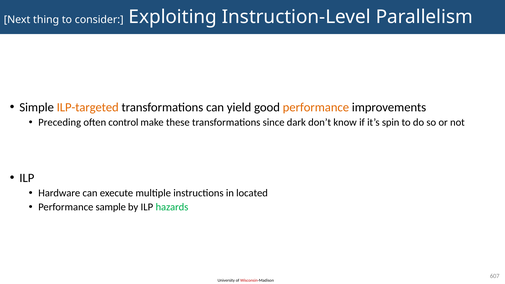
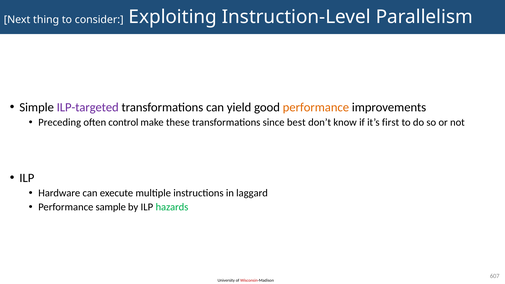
ILP-targeted colour: orange -> purple
dark: dark -> best
spin: spin -> first
located: located -> laggard
